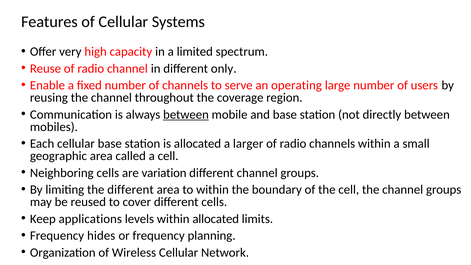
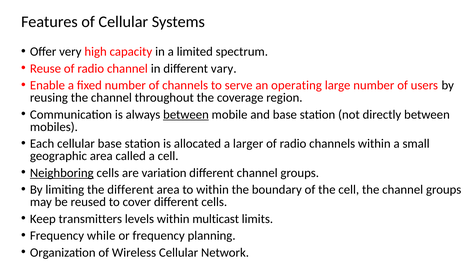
only: only -> vary
Neighboring underline: none -> present
applications: applications -> transmitters
within allocated: allocated -> multicast
hides: hides -> while
